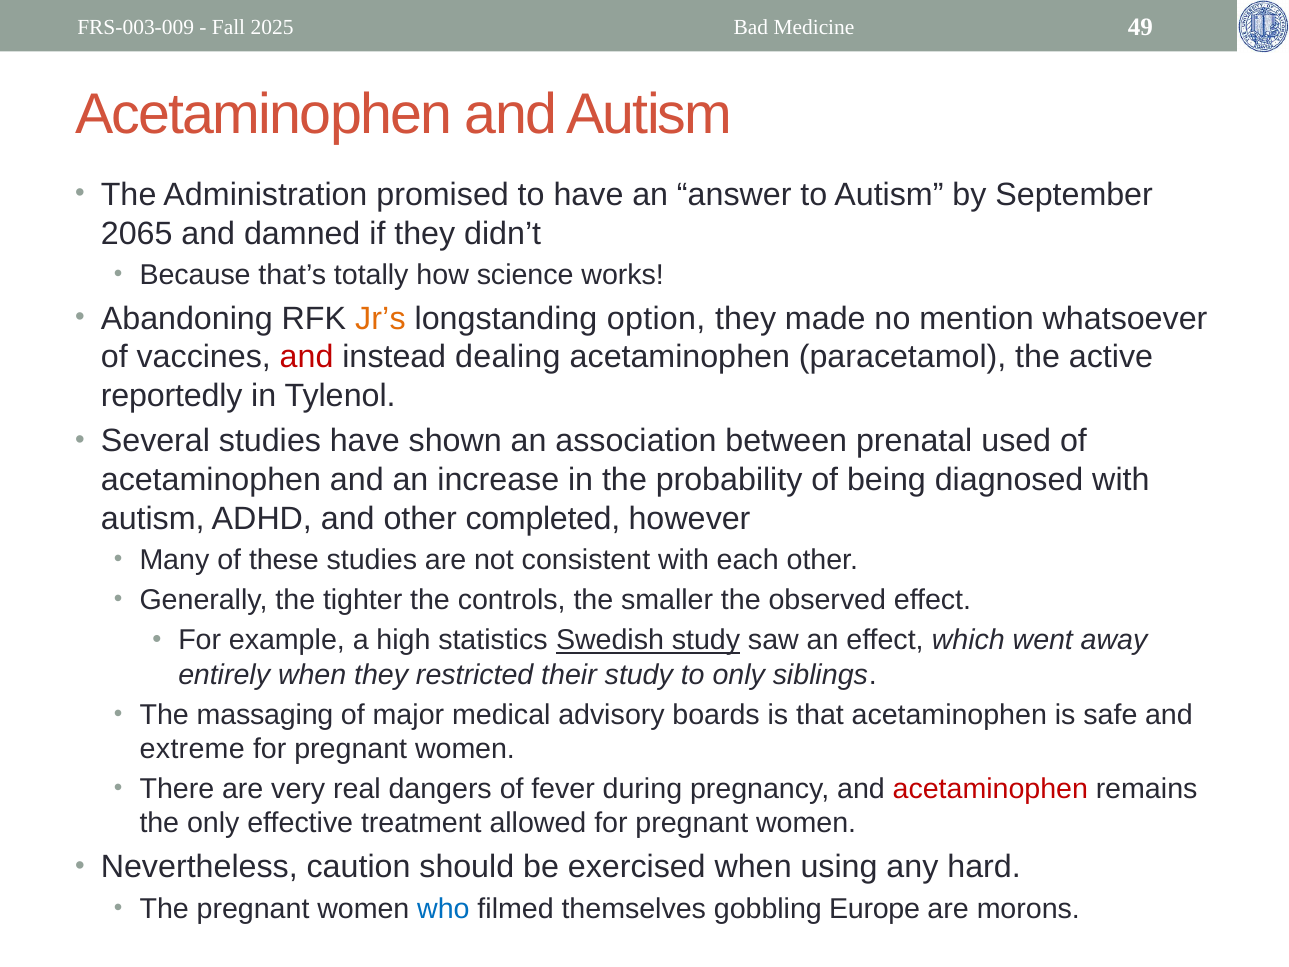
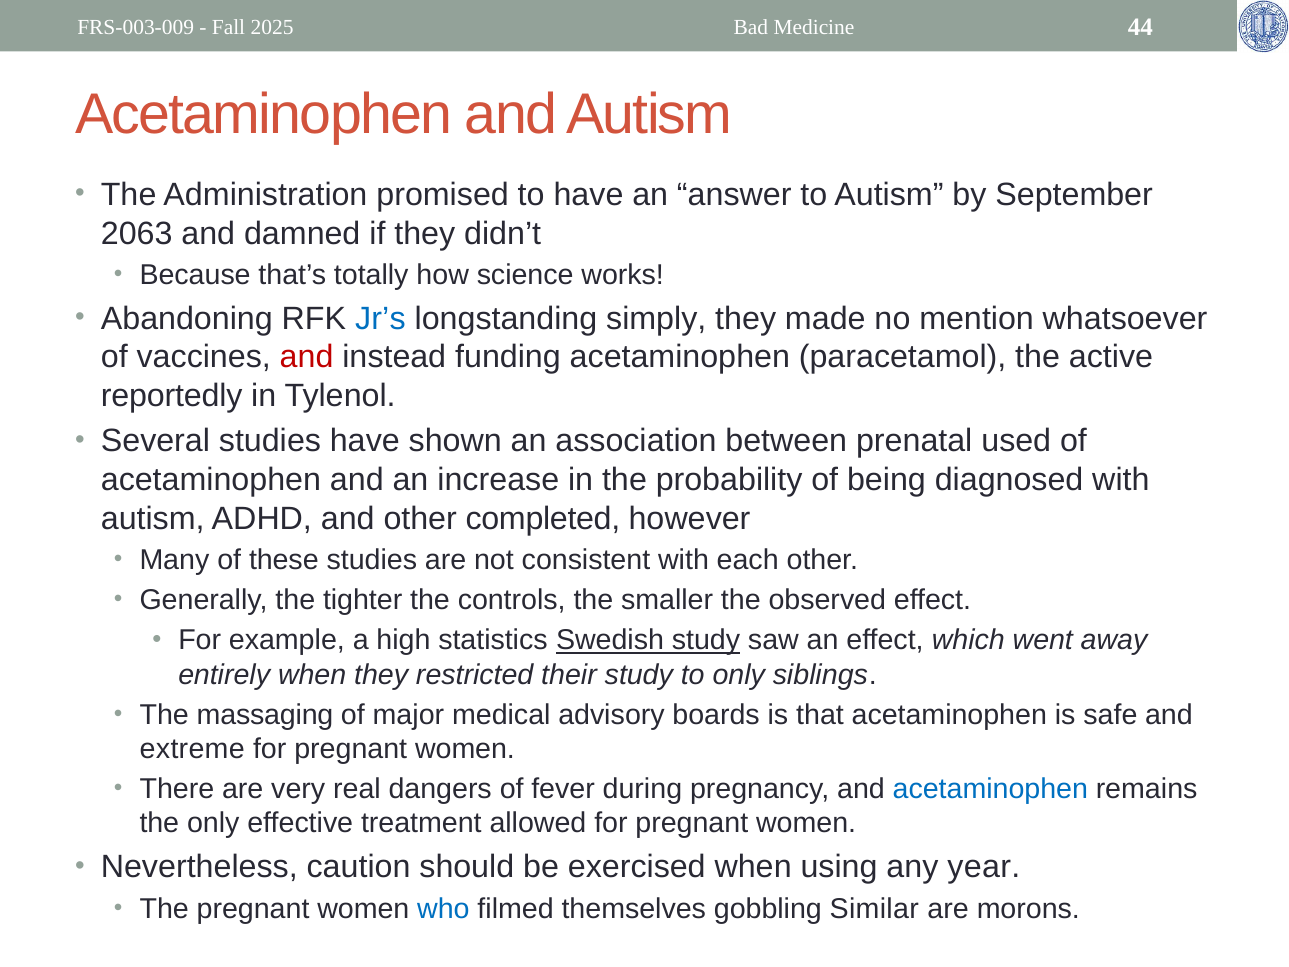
49: 49 -> 44
2065: 2065 -> 2063
Jr’s colour: orange -> blue
option: option -> simply
dealing: dealing -> funding
acetaminophen at (990, 789) colour: red -> blue
hard: hard -> year
Europe: Europe -> Similar
